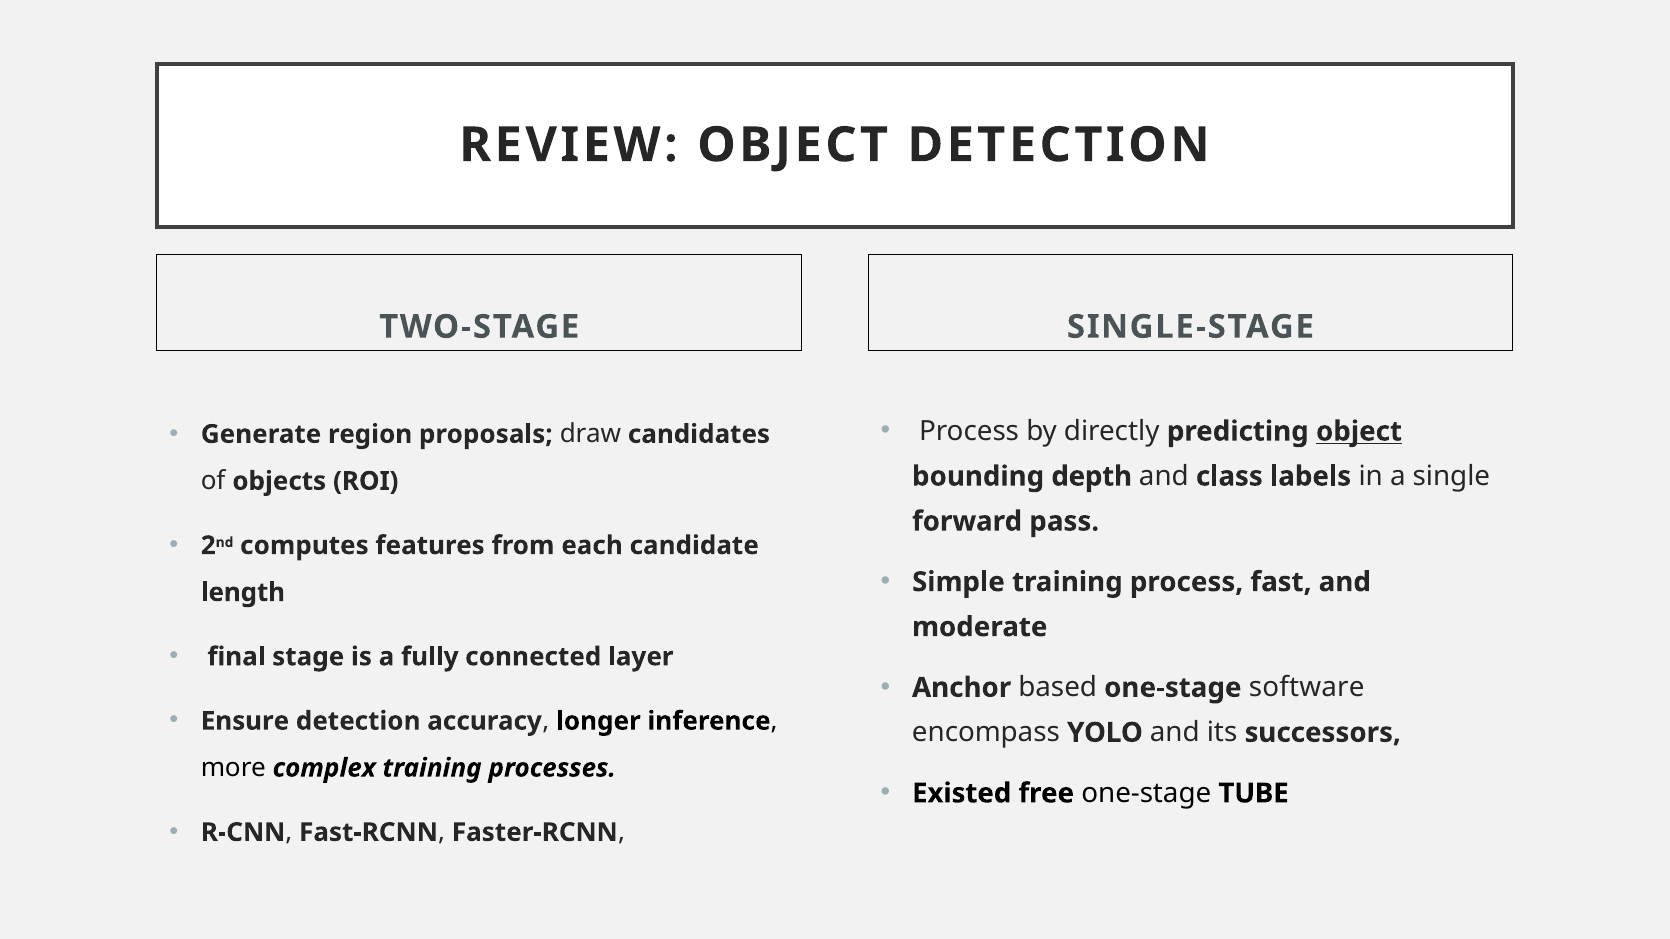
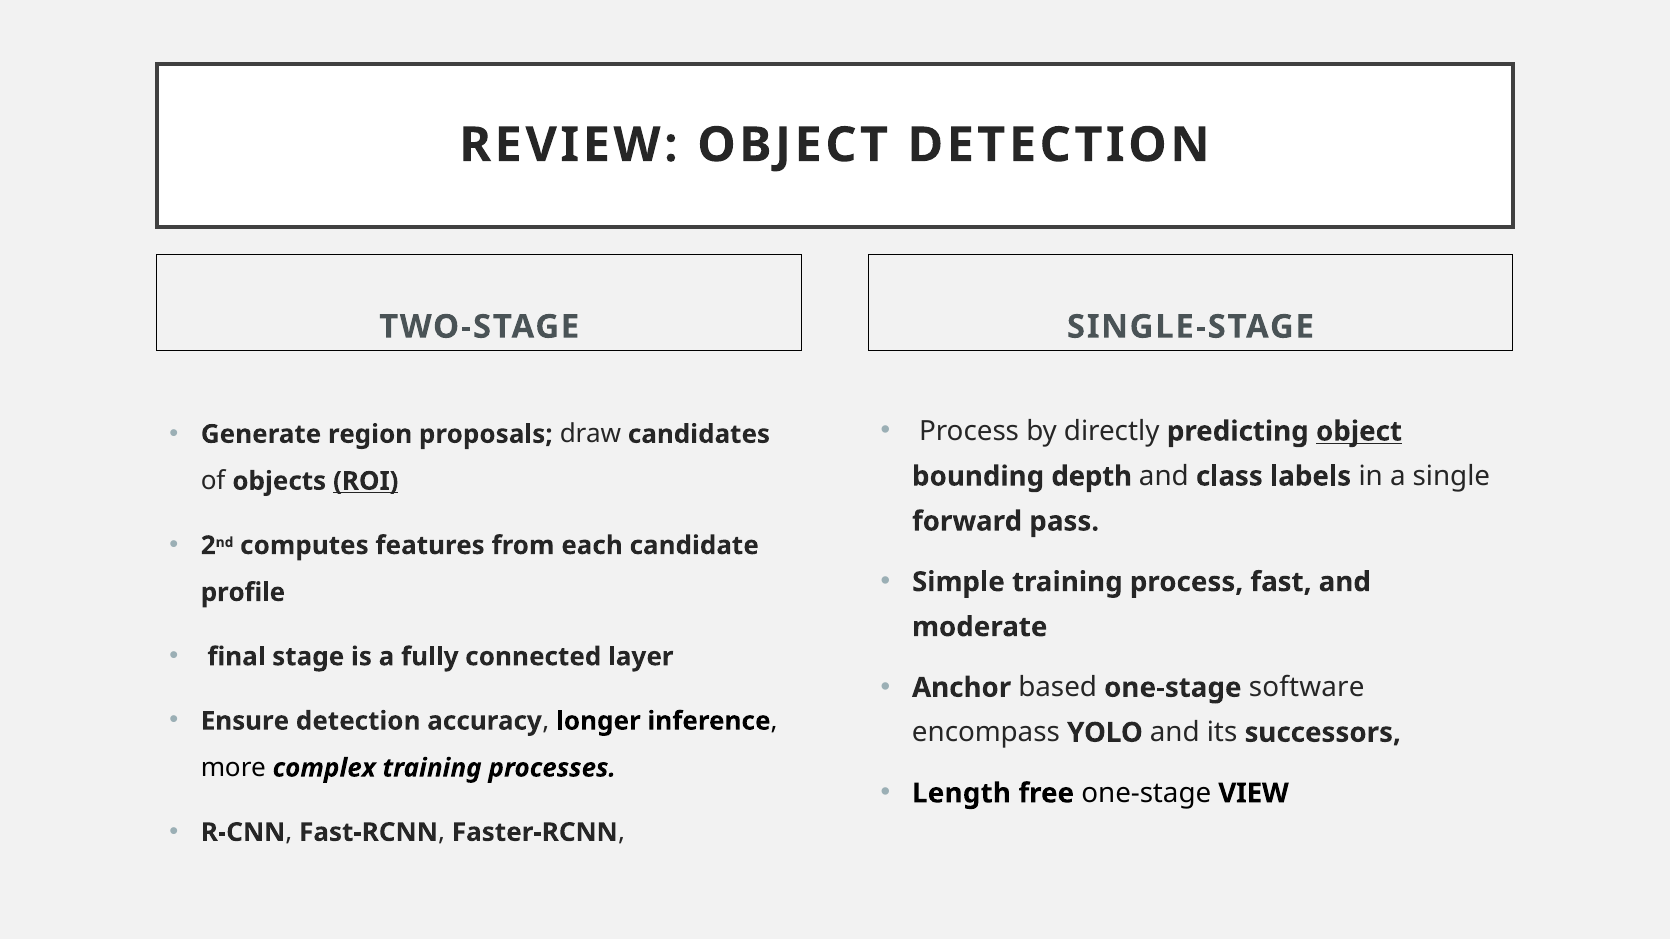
ROI underline: none -> present
length: length -> profile
Existed: Existed -> Length
TUBE: TUBE -> VIEW
